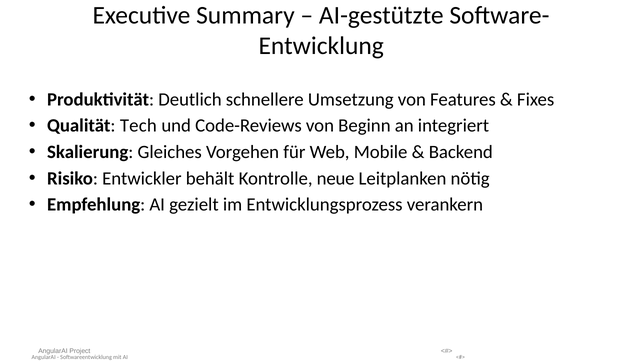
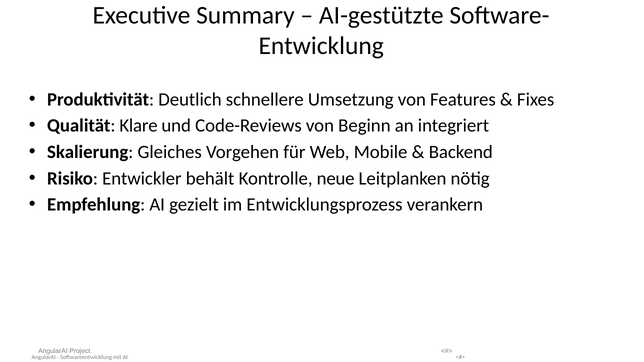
Tech: Tech -> Klare
